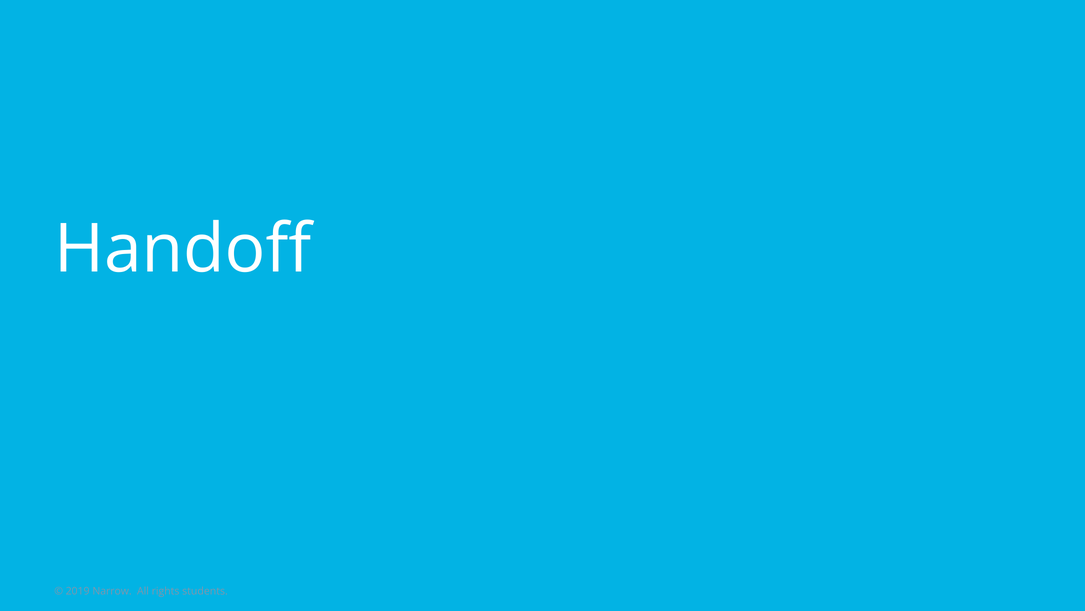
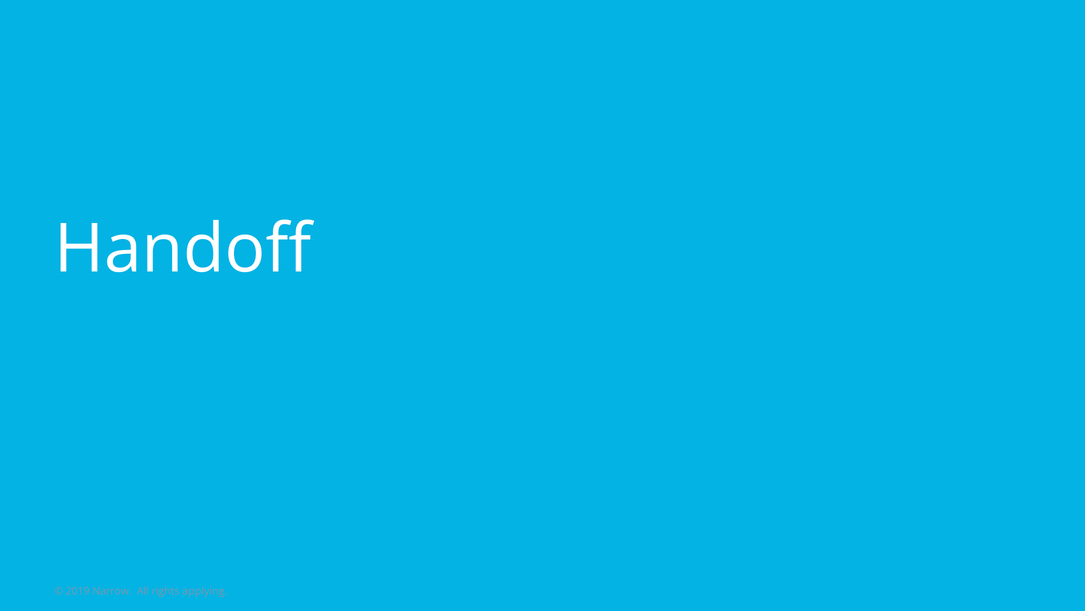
students: students -> applying
